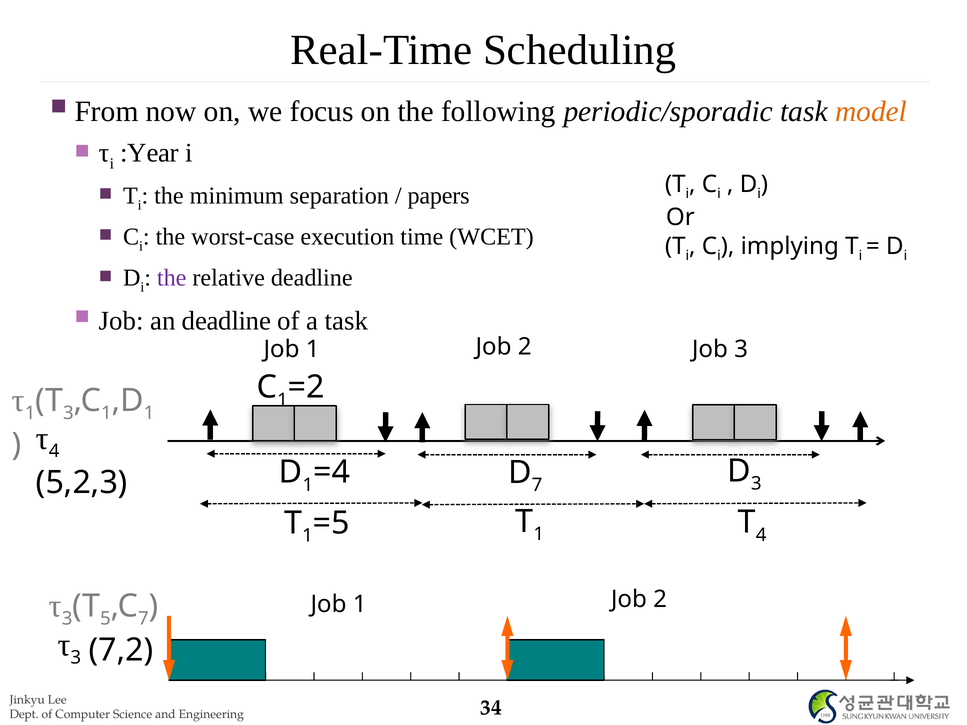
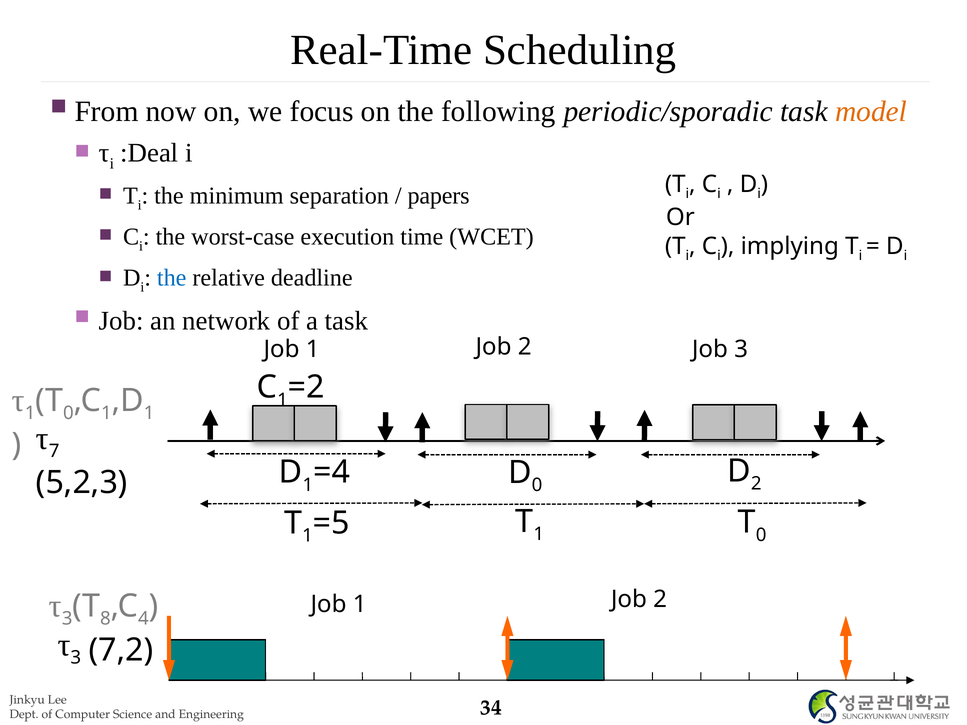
:Year: :Year -> :Deal
the at (172, 278) colour: purple -> blue
an deadline: deadline -> network
3 at (68, 413): 3 -> 0
4 at (54, 451): 4 -> 7
7 at (537, 485): 7 -> 0
3 at (756, 484): 3 -> 2
4 at (761, 535): 4 -> 0
5: 5 -> 8
7 at (143, 619): 7 -> 4
